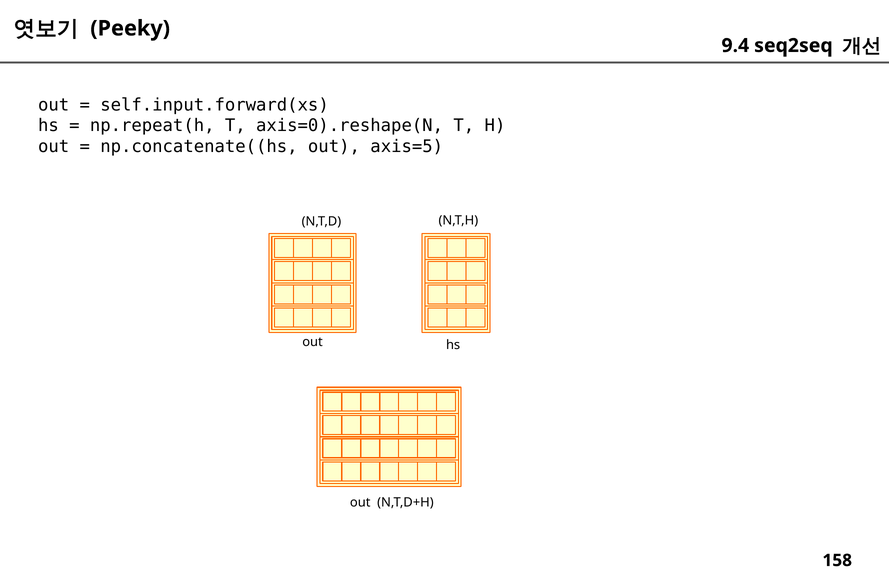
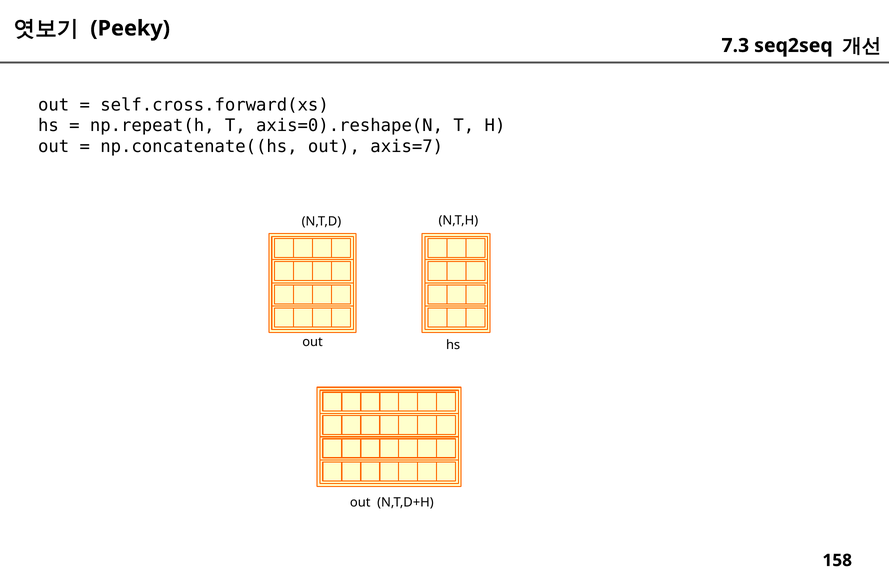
9.4: 9.4 -> 7.3
self.input.forward(xs: self.input.forward(xs -> self.cross.forward(xs
axis=5: axis=5 -> axis=7
